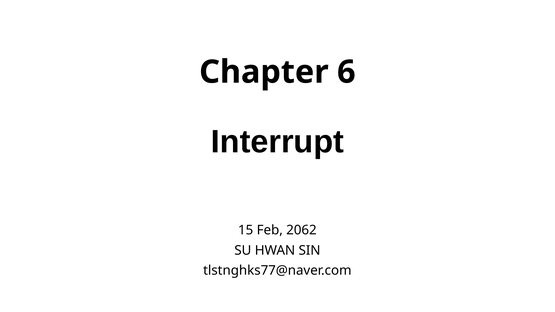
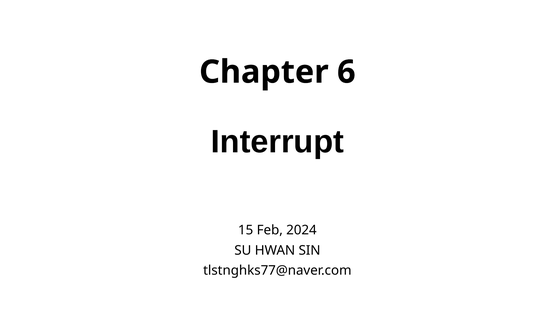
2062: 2062 -> 2024
